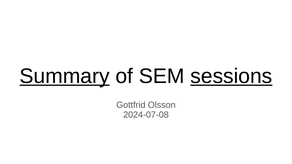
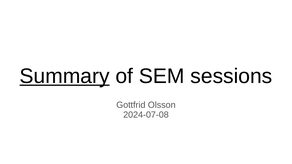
sessions underline: present -> none
